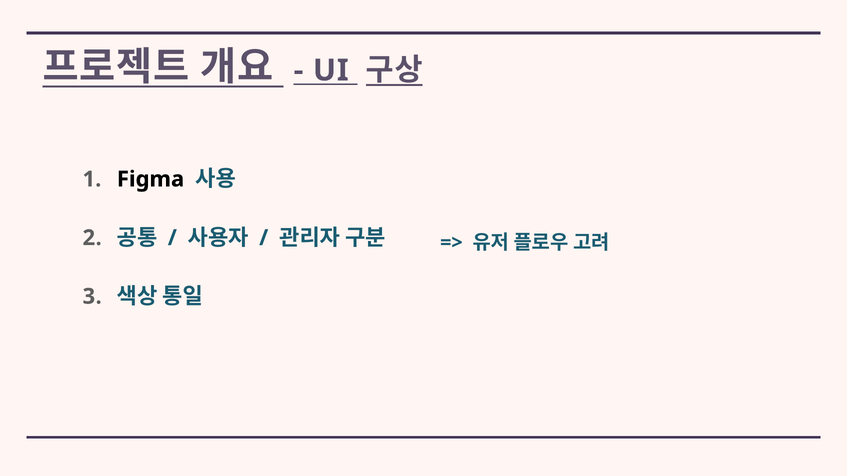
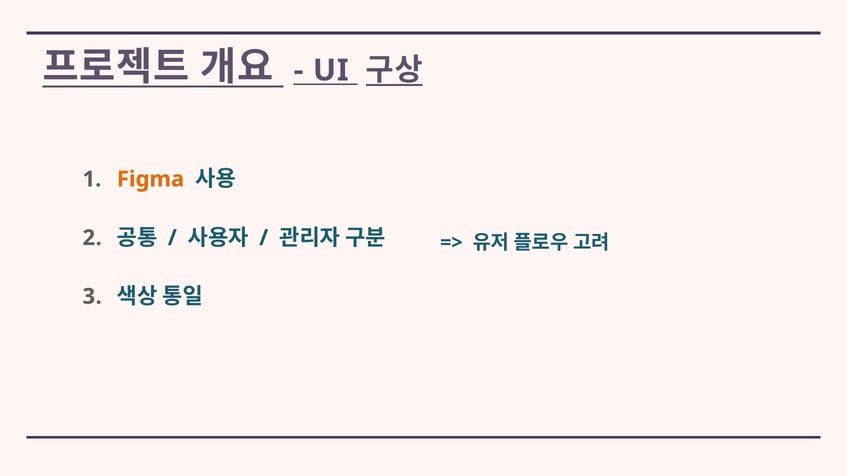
Figma colour: black -> orange
